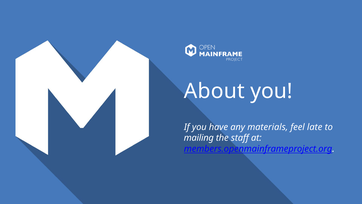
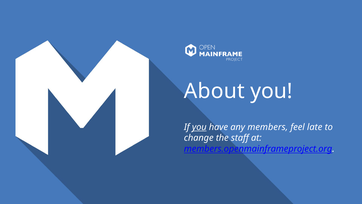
you at (199, 127) underline: none -> present
materials: materials -> members
mailing: mailing -> change
